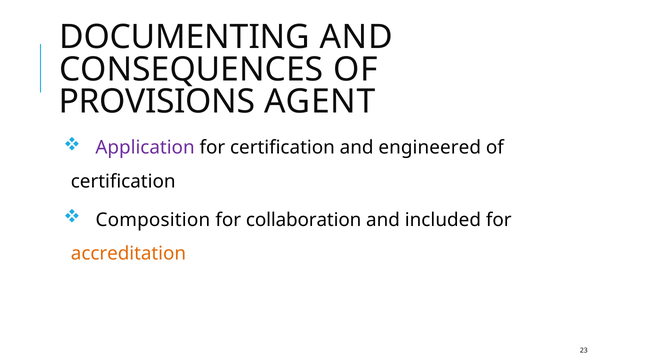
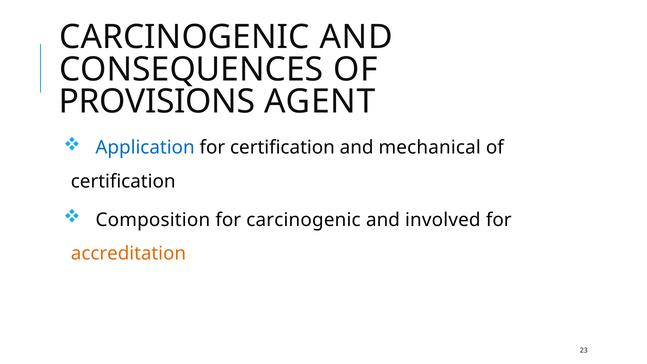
DOCUMENTING at (184, 37): DOCUMENTING -> CARCINOGENIC
Application colour: purple -> blue
engineered: engineered -> mechanical
for collaboration: collaboration -> carcinogenic
included: included -> involved
